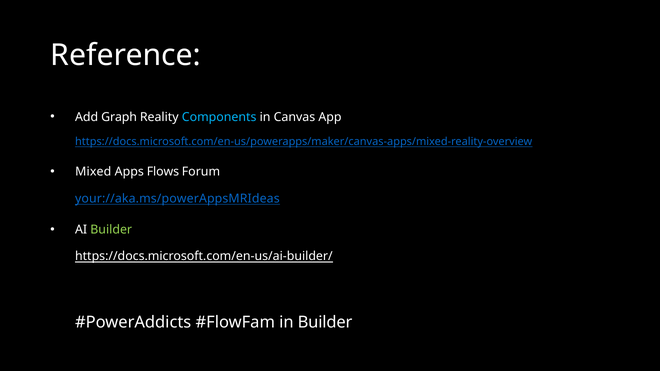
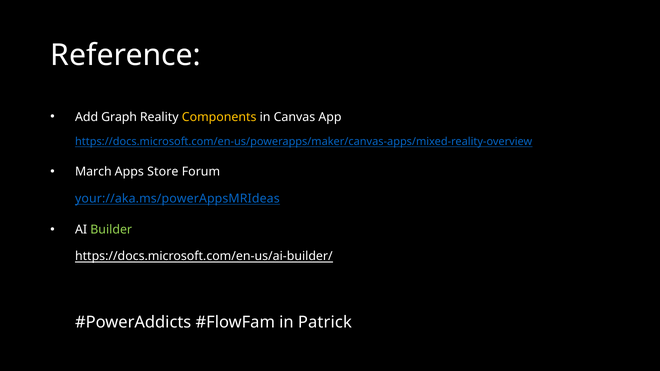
Components colour: light blue -> yellow
Mixed: Mixed -> March
Flows: Flows -> Store
in Builder: Builder -> Patrick
